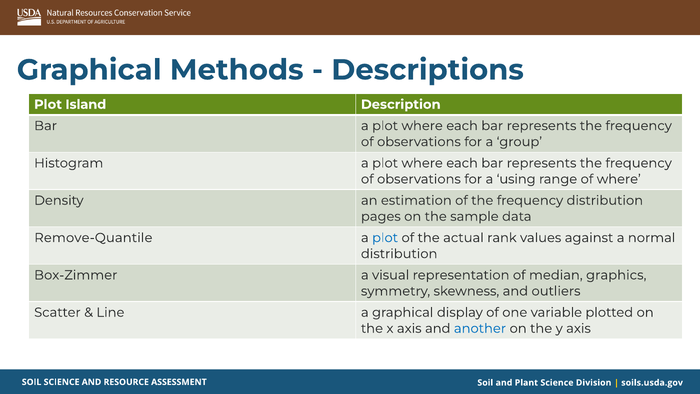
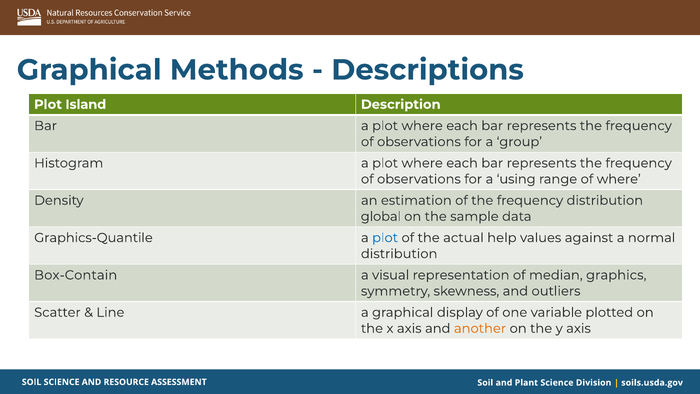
pages: pages -> global
Remove-Quantile: Remove-Quantile -> Graphics-Quantile
rank: rank -> help
Box-Zimmer: Box-Zimmer -> Box-Contain
another colour: blue -> orange
